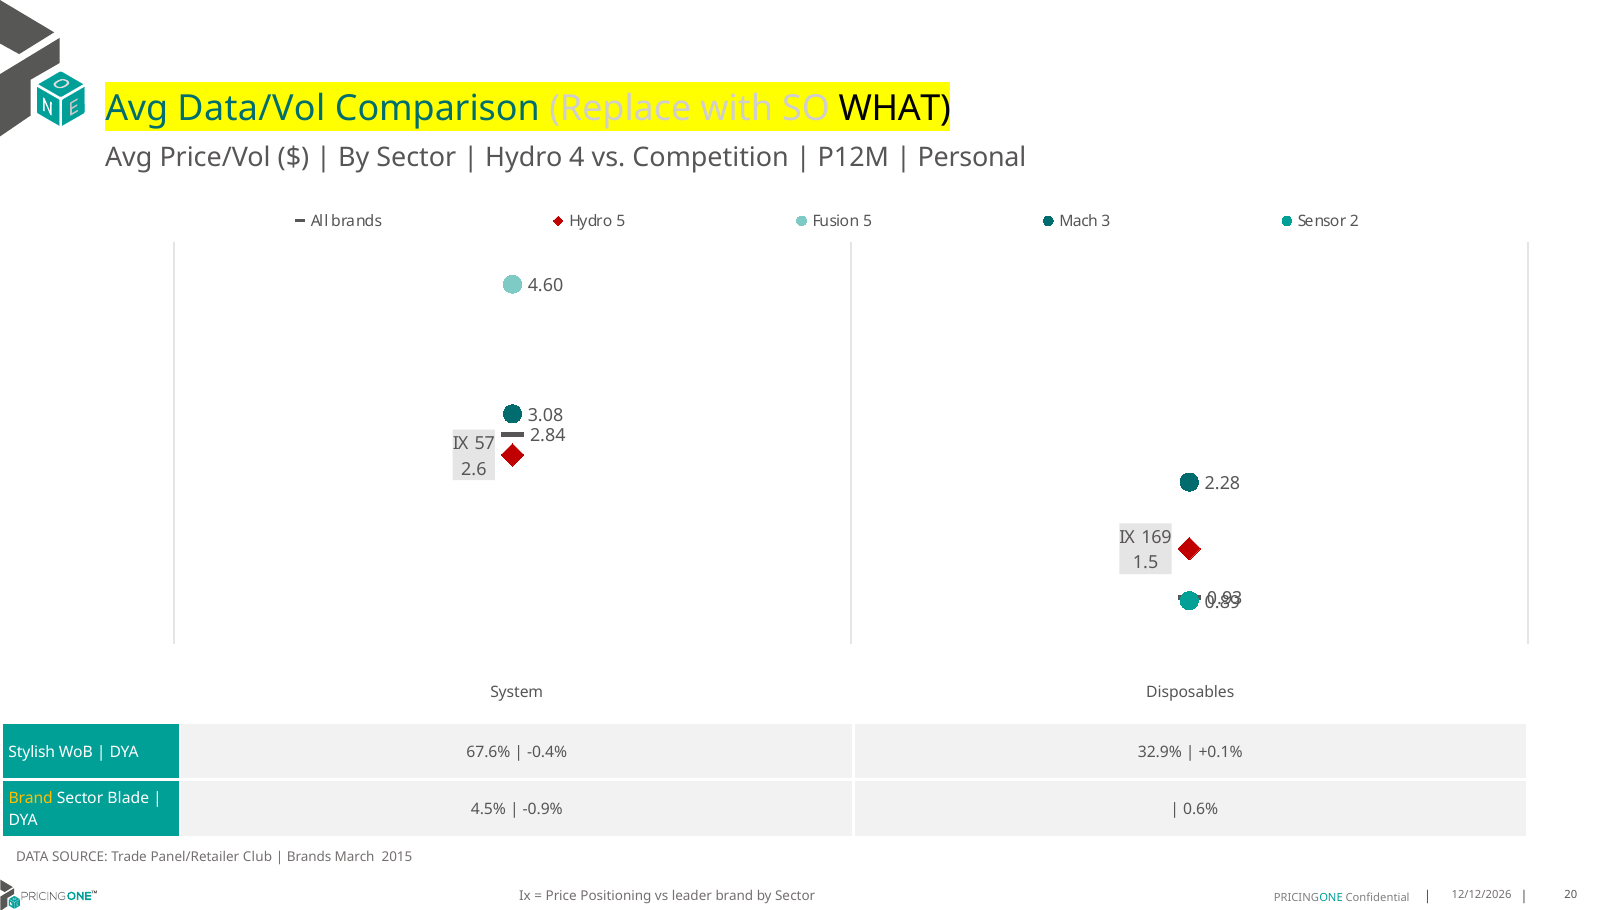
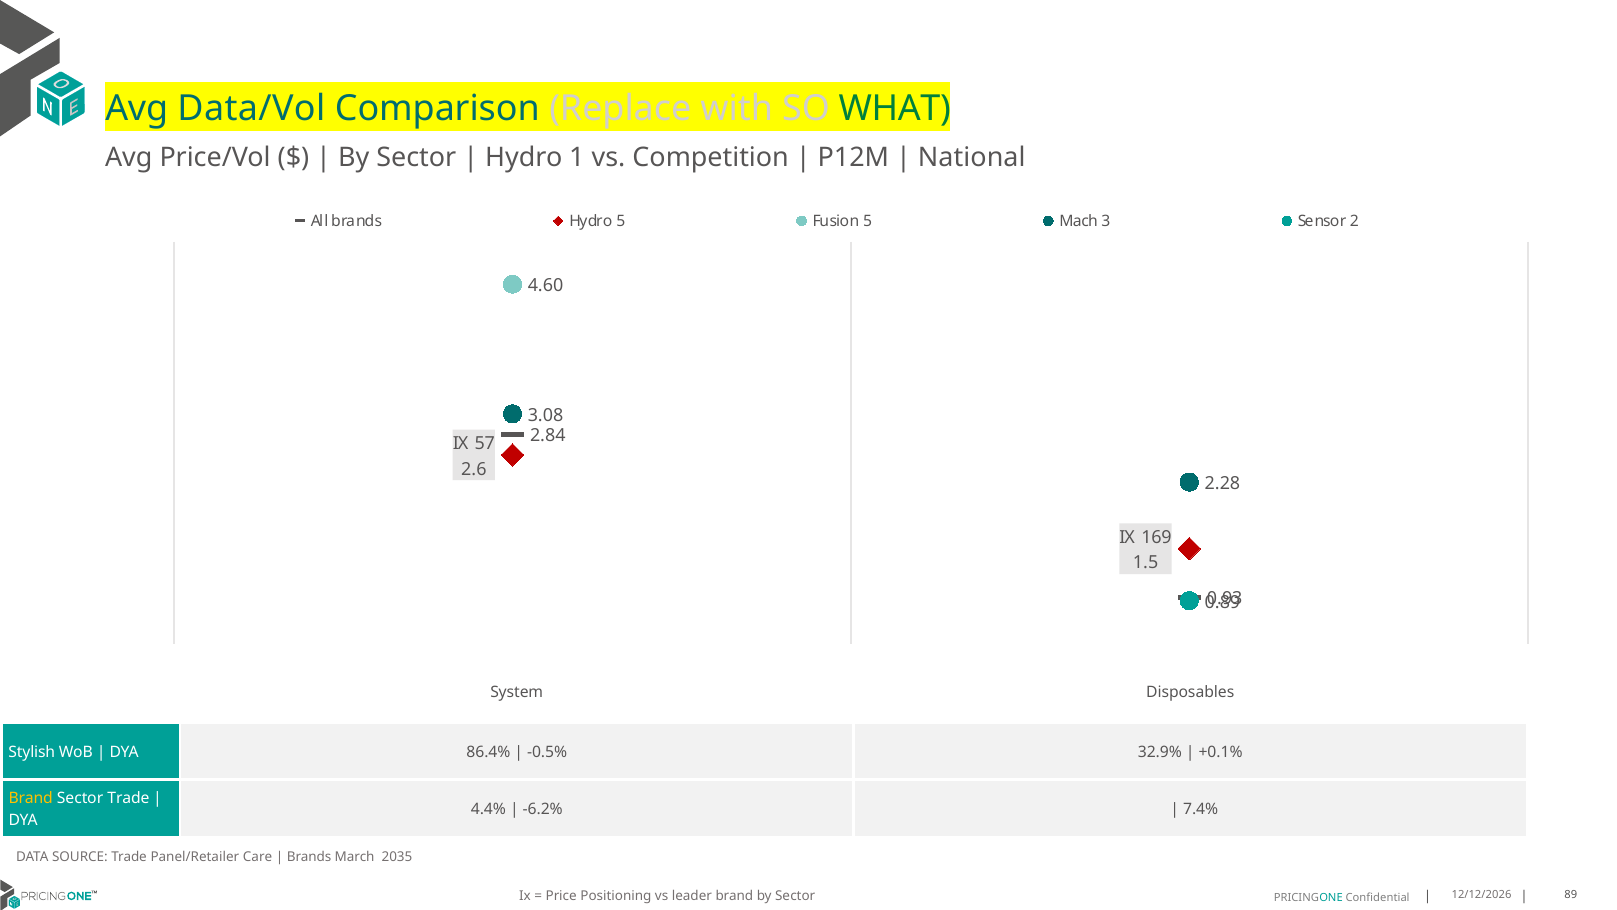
WHAT colour: black -> green
4: 4 -> 1
Personal: Personal -> National
67.6%: 67.6% -> 86.4%
-0.4%: -0.4% -> -0.5%
Sector Blade: Blade -> Trade
4.5%: 4.5% -> 4.4%
-0.9%: -0.9% -> -6.2%
0.6%: 0.6% -> 7.4%
Club: Club -> Care
2015: 2015 -> 2035
20: 20 -> 89
